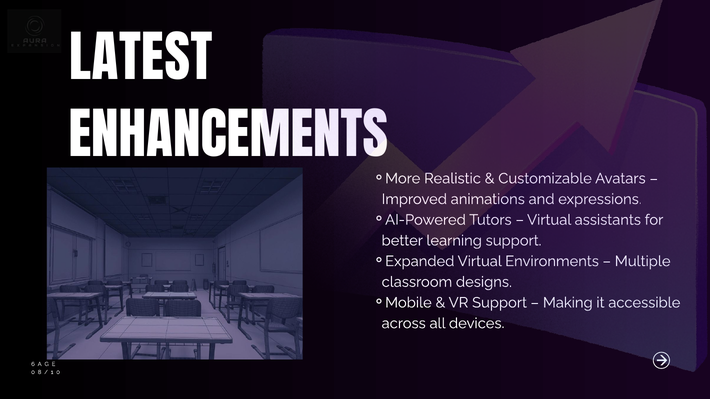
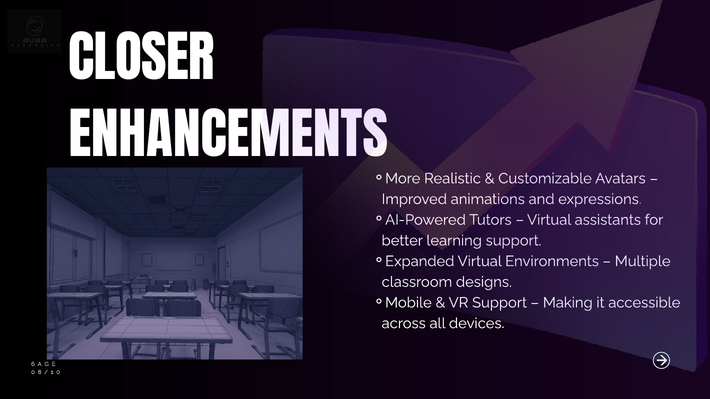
LATEST: LATEST -> CLOSER
